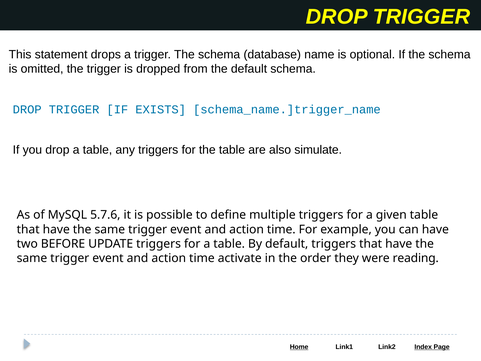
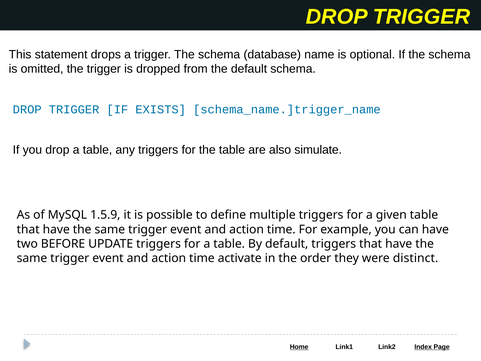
5.7.6: 5.7.6 -> 1.5.9
reading: reading -> distinct
